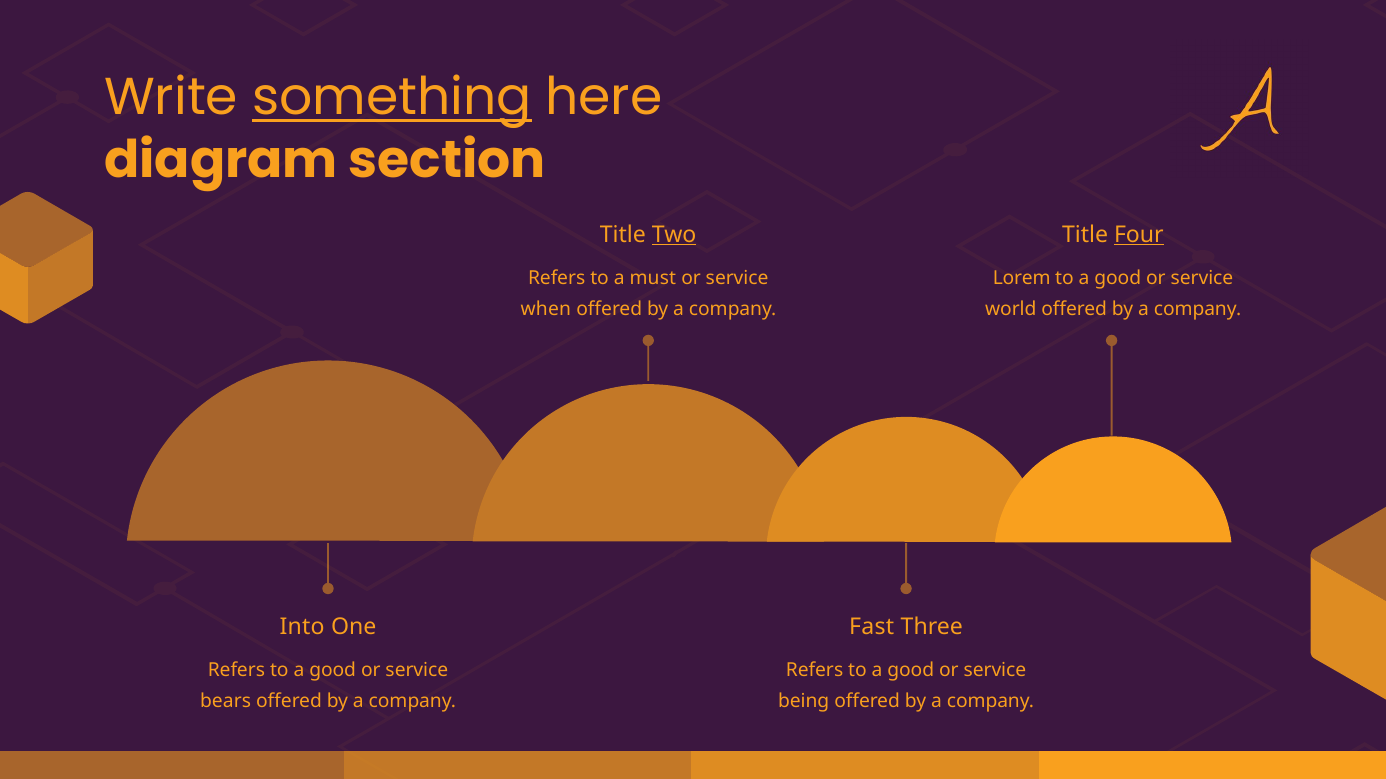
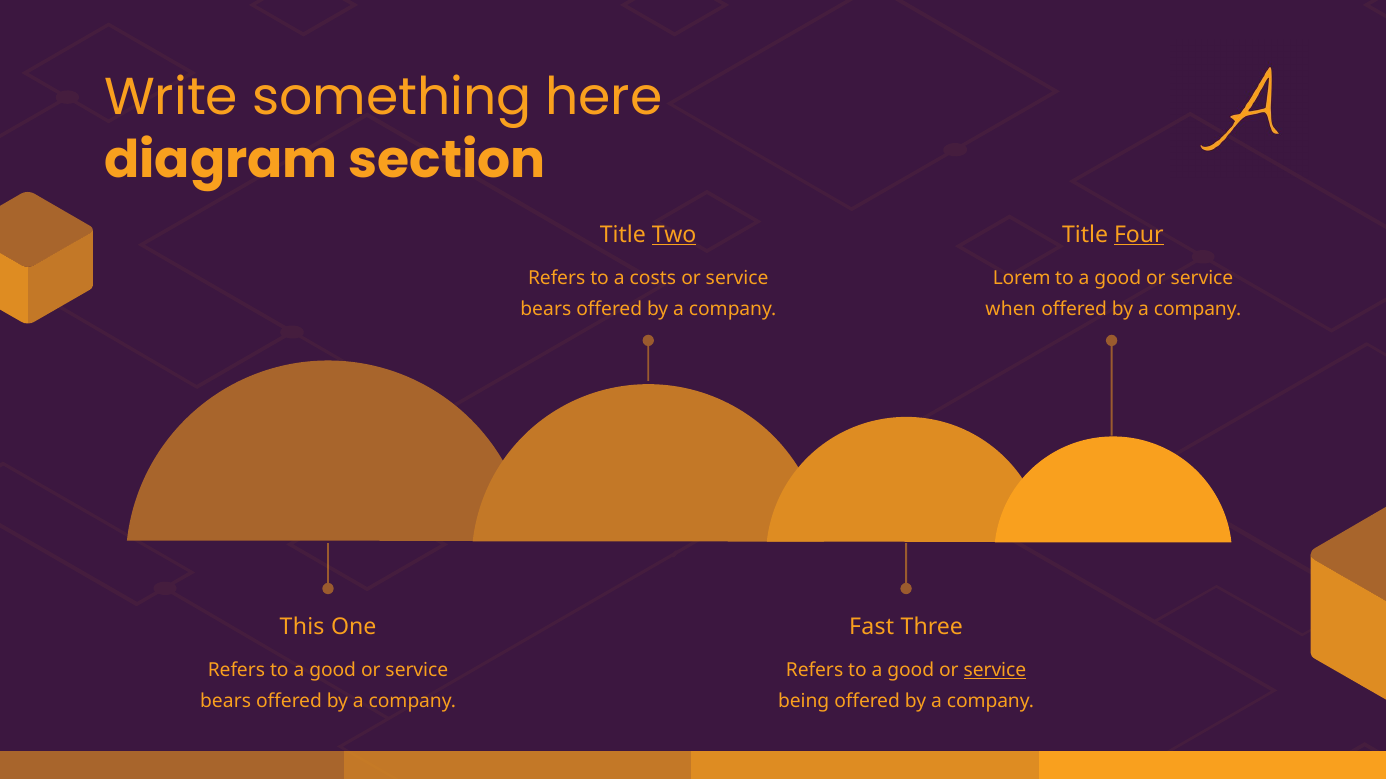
something underline: present -> none
must: must -> costs
when at (546, 310): when -> bears
world: world -> when
Into: Into -> This
service at (995, 671) underline: none -> present
